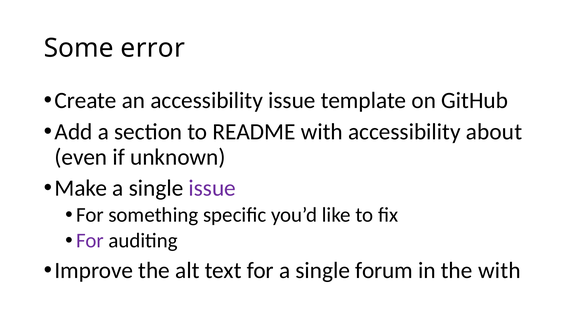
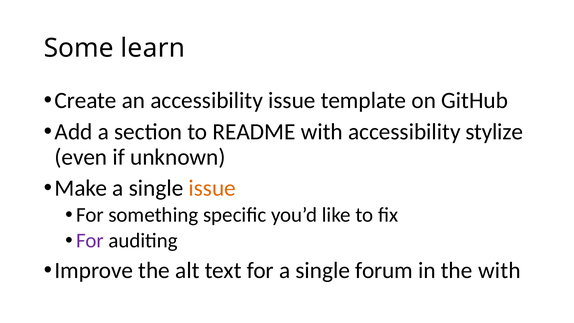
error: error -> learn
about: about -> stylize
issue at (212, 188) colour: purple -> orange
